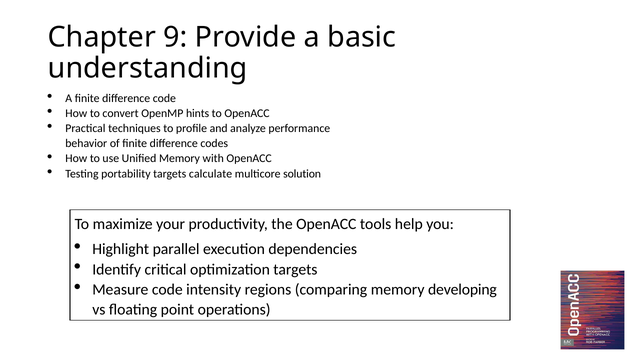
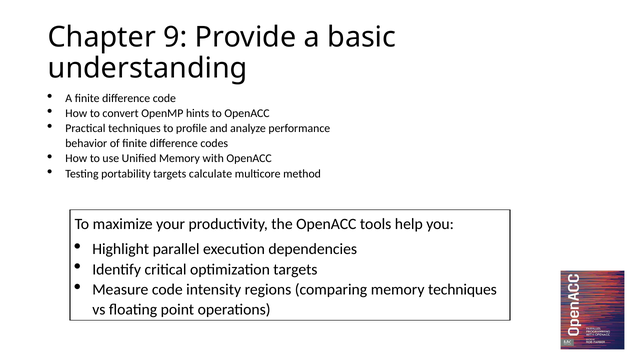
solution: solution -> method
memory developing: developing -> techniques
